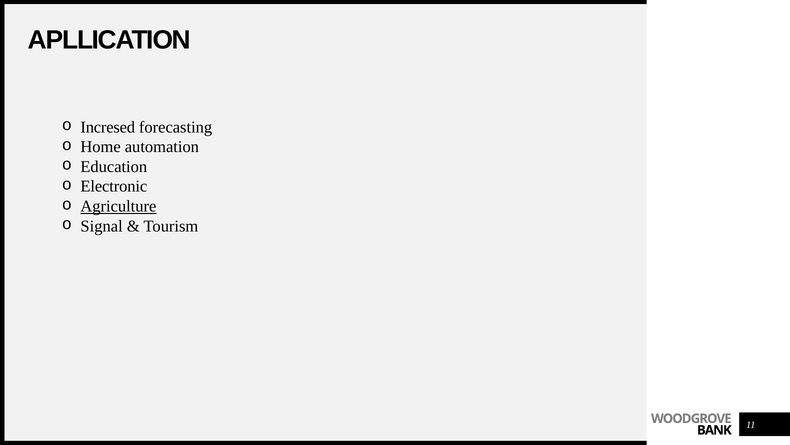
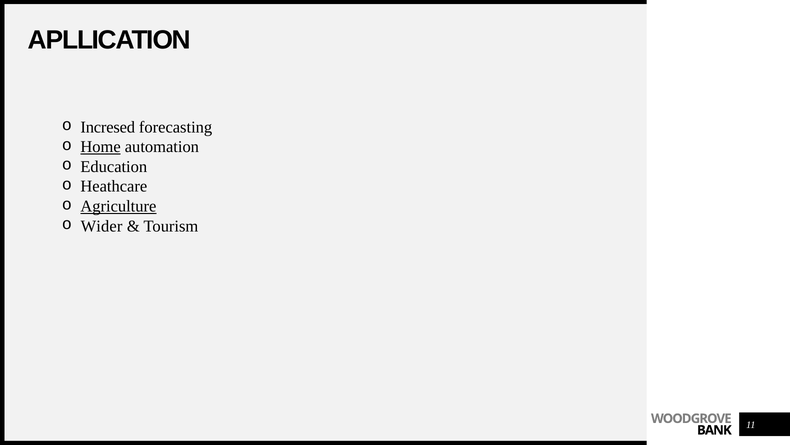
Home underline: none -> present
Electronic: Electronic -> Heathcare
Signal: Signal -> Wider
